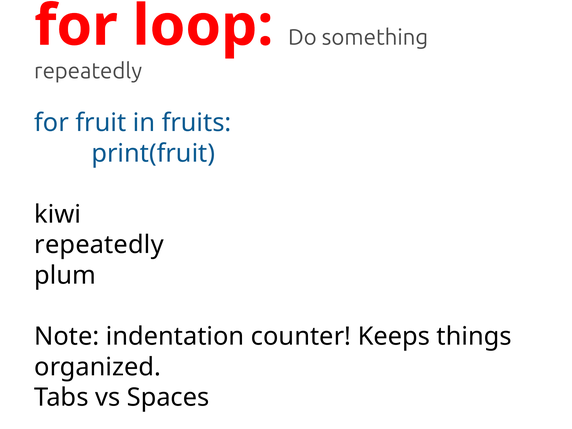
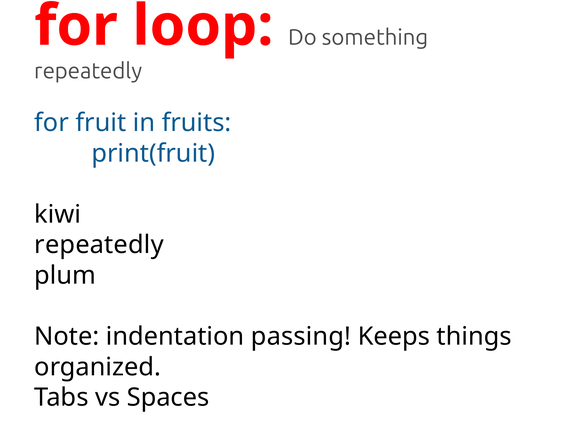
counter: counter -> passing
